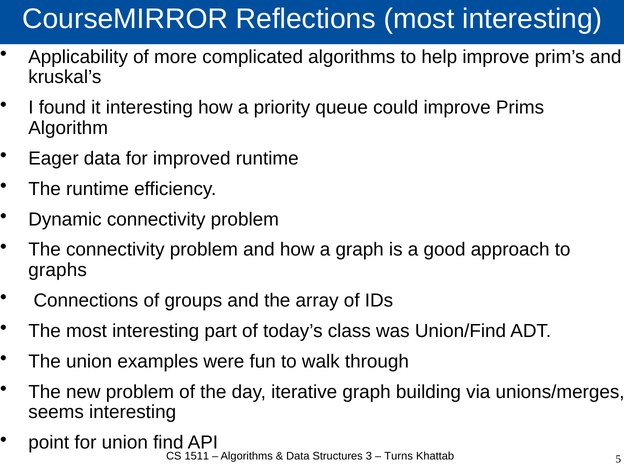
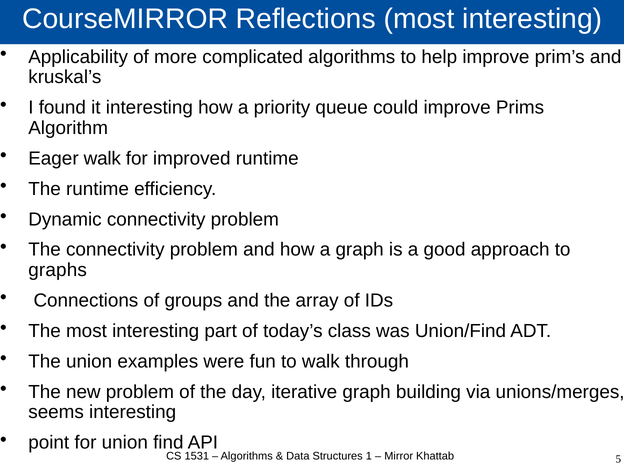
Eager data: data -> walk
1511: 1511 -> 1531
3: 3 -> 1
Turns: Turns -> Mirror
